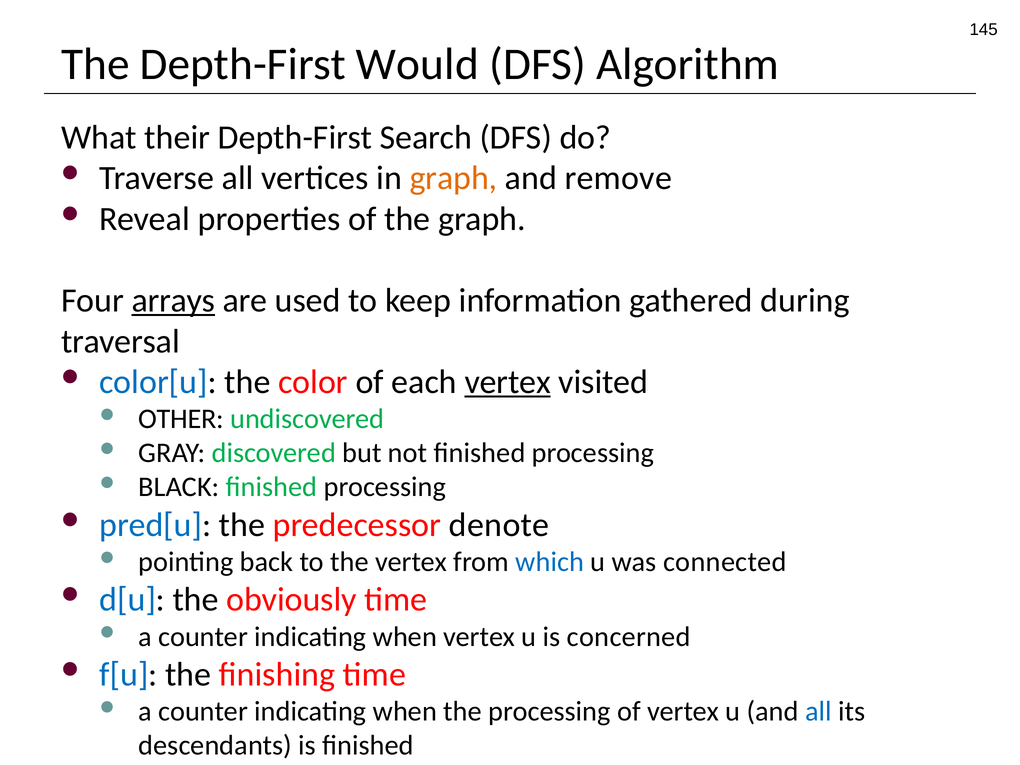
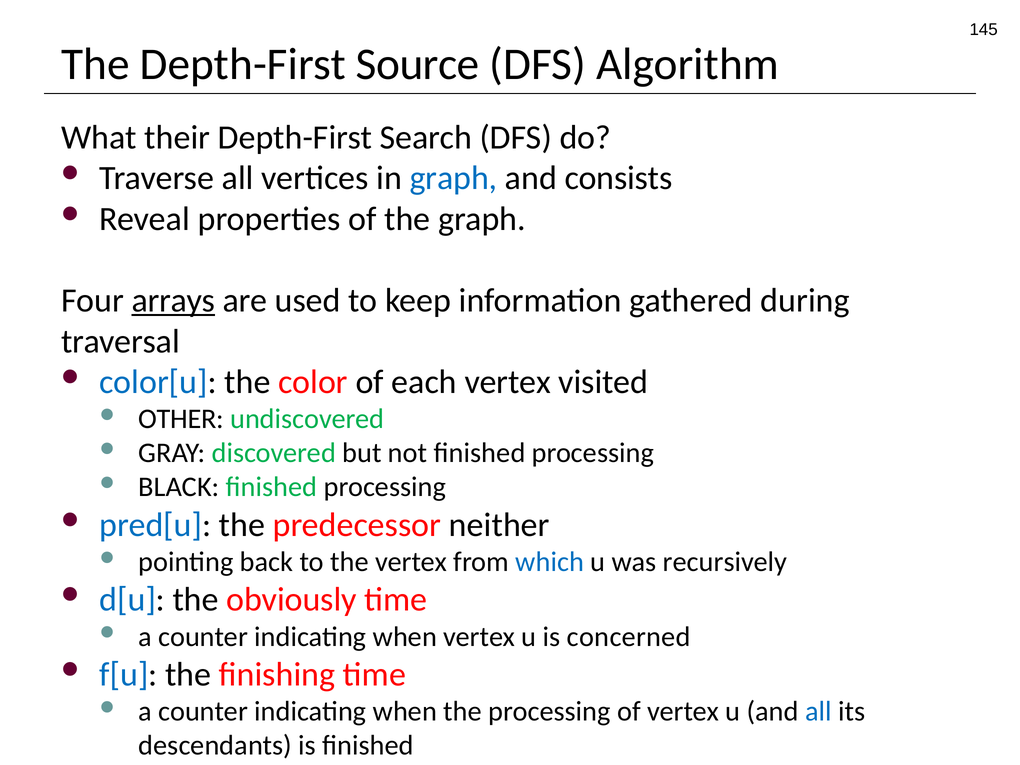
Would: Would -> Source
graph at (453, 178) colour: orange -> blue
remove: remove -> consists
vertex at (508, 382) underline: present -> none
denote: denote -> neither
connected: connected -> recursively
